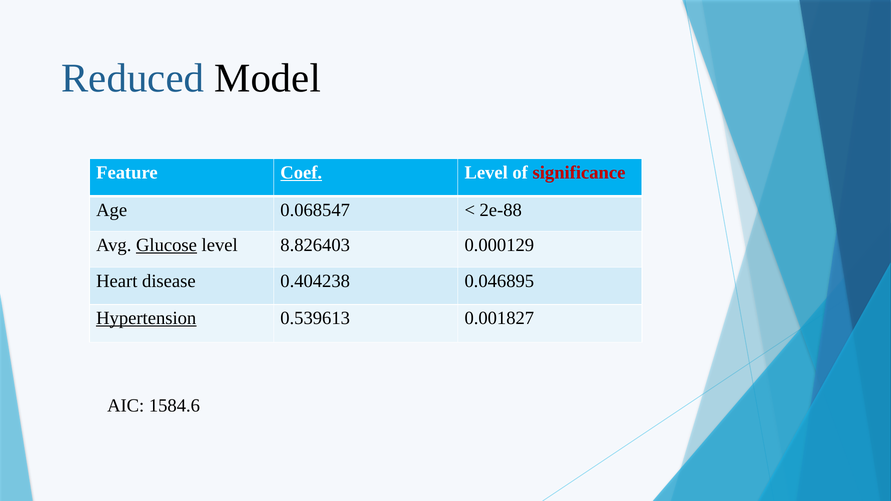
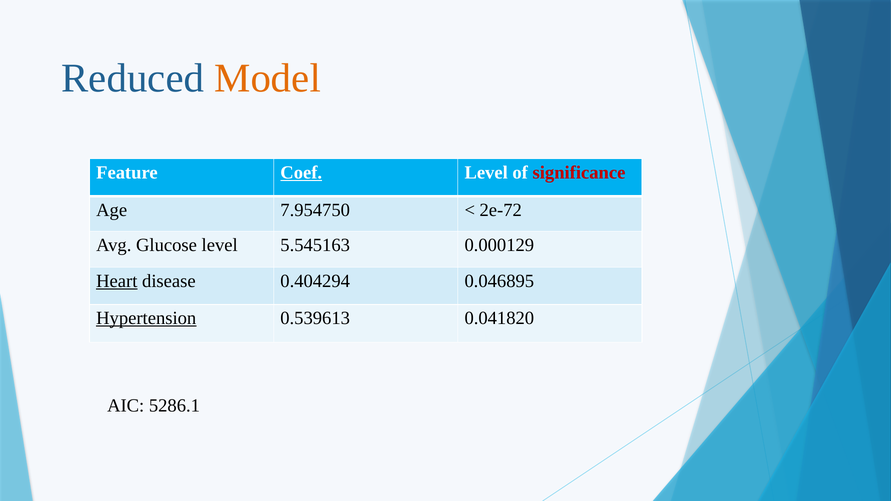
Model colour: black -> orange
0.068547: 0.068547 -> 7.954750
2e-88: 2e-88 -> 2e-72
Glucose underline: present -> none
8.826403: 8.826403 -> 5.545163
Heart underline: none -> present
0.404238: 0.404238 -> 0.404294
0.001827: 0.001827 -> 0.041820
1584.6: 1584.6 -> 5286.1
